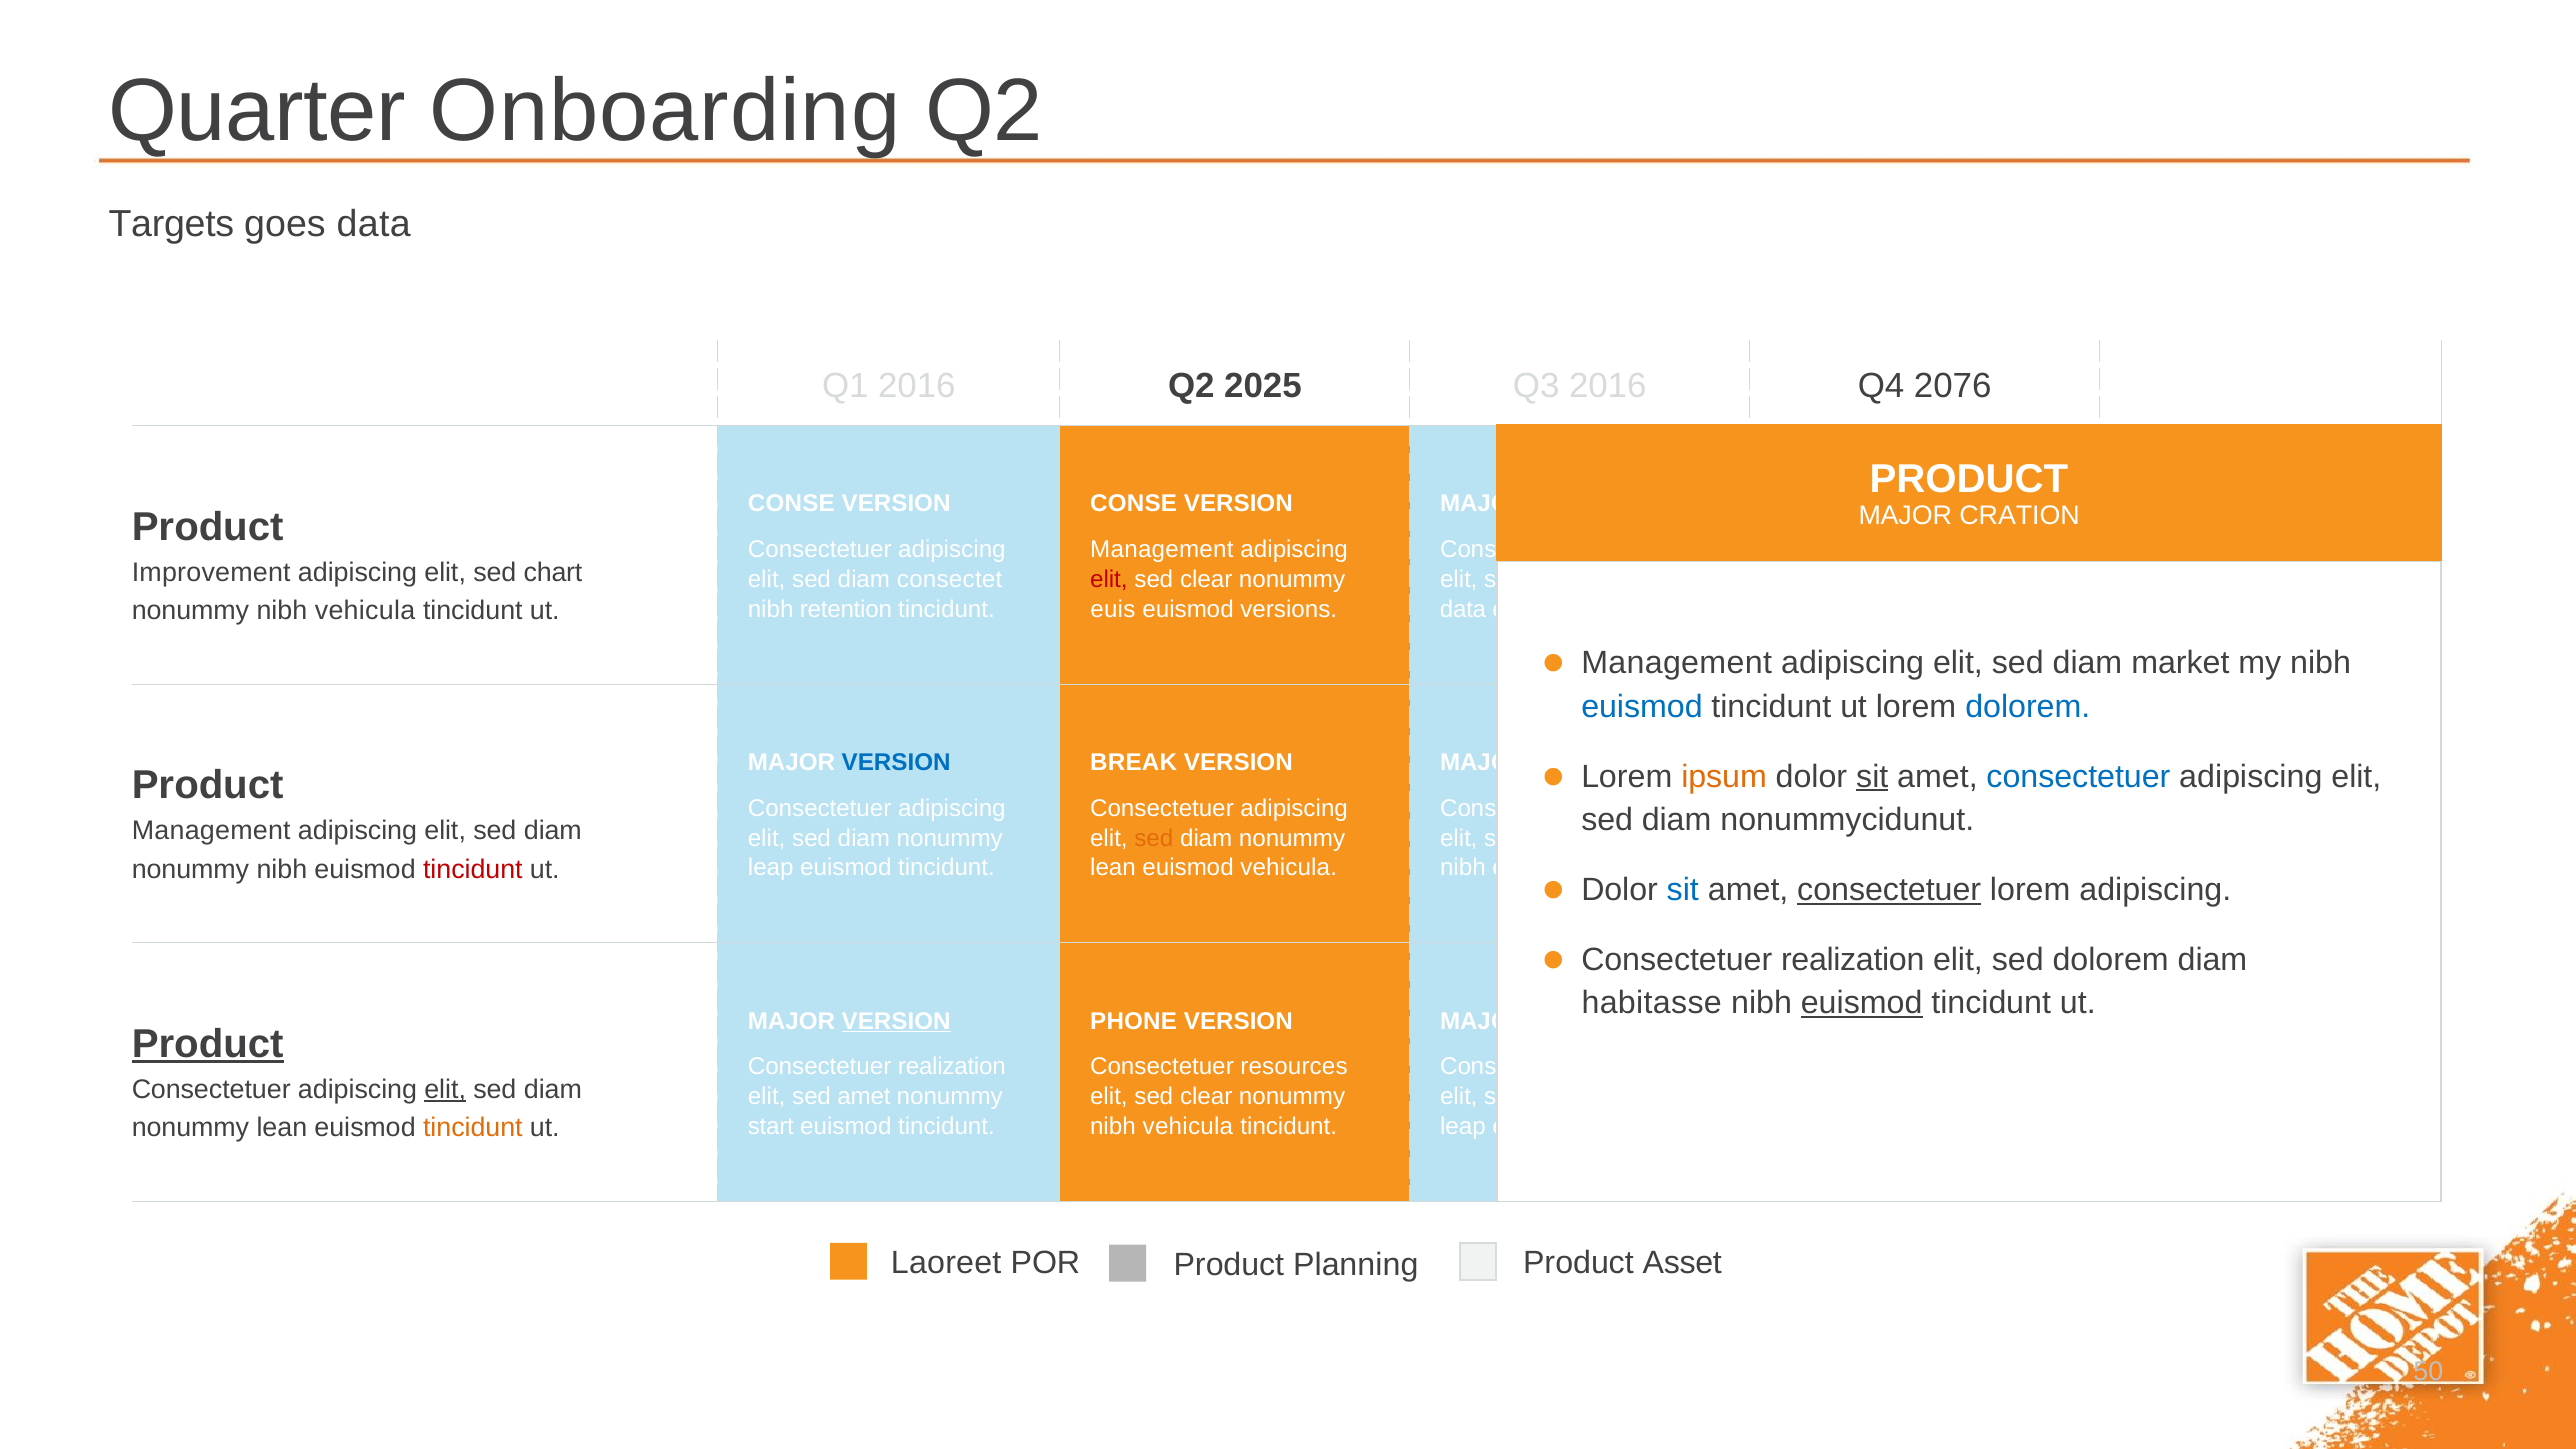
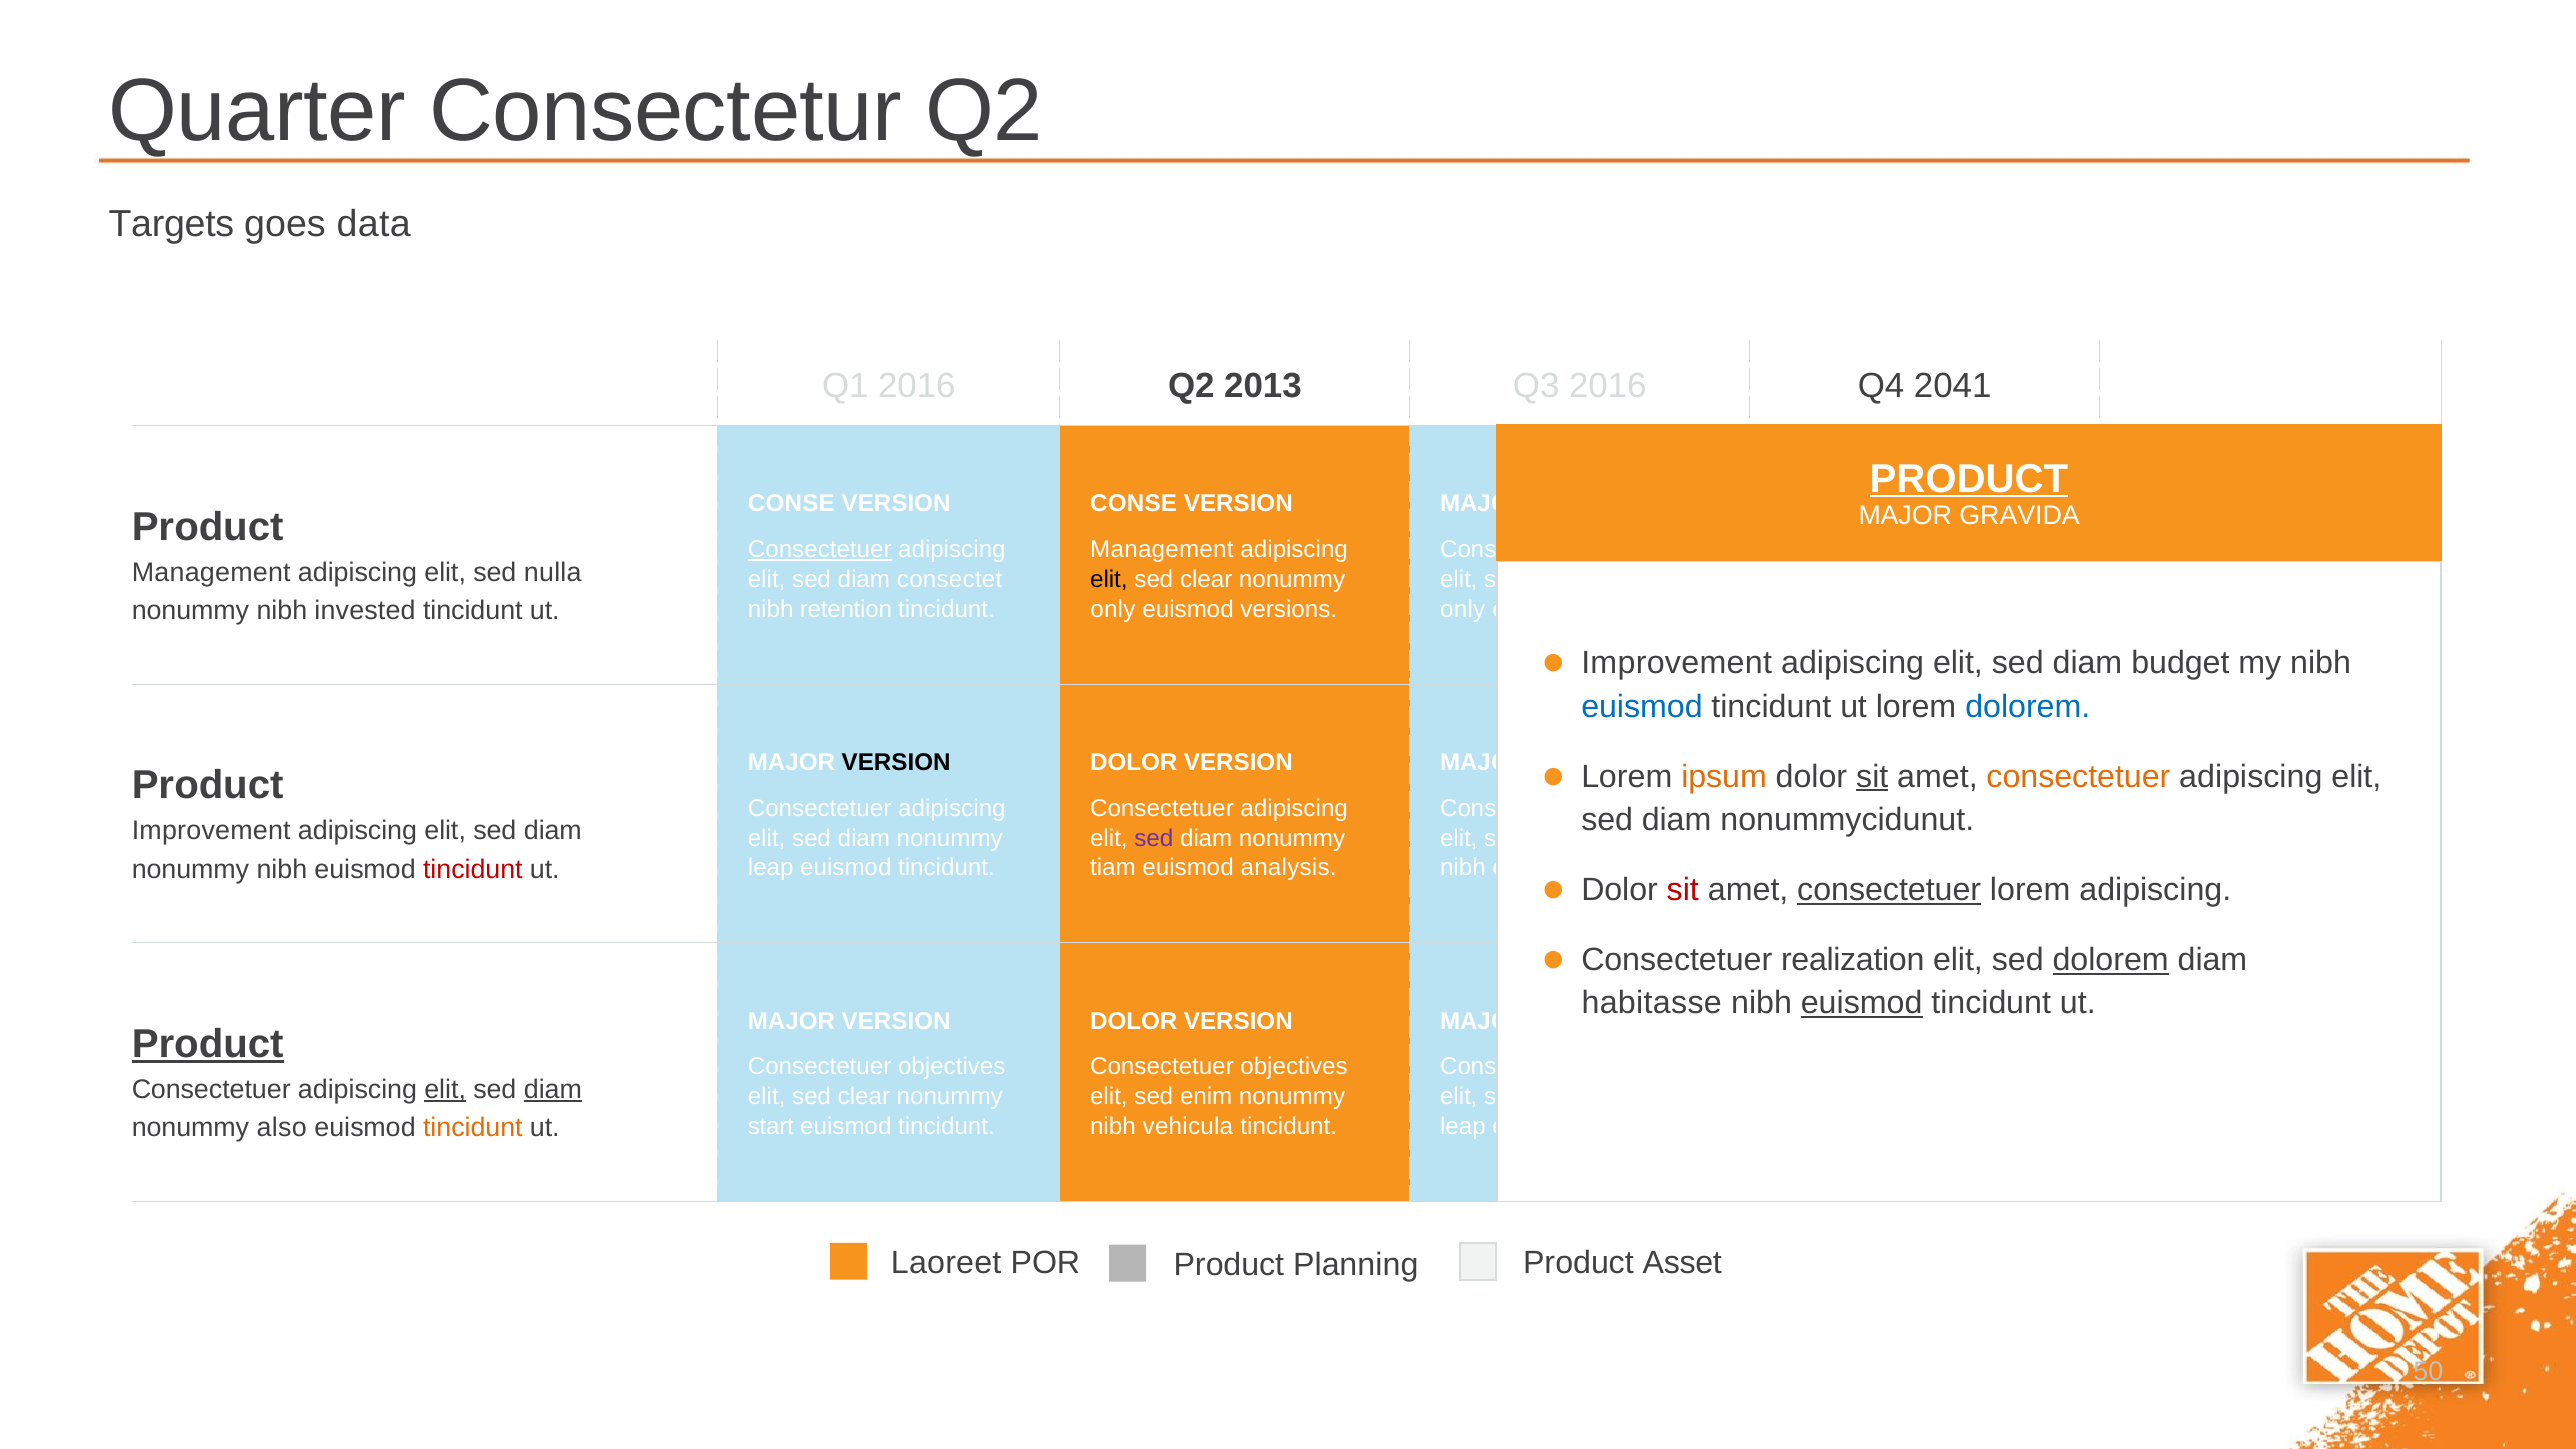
Onboarding: Onboarding -> Consectetur
2025: 2025 -> 2013
2076: 2076 -> 2041
PRODUCT at (1969, 479) underline: none -> present
CRATION: CRATION -> GRAVIDA
Consectetuer at (820, 550) underline: none -> present
Improvement at (211, 572): Improvement -> Management
chart: chart -> nulla
elit at (1109, 579) colour: red -> black
euis at (1113, 609): euis -> only
data at (1463, 609): data -> only
vehicula at (365, 611): vehicula -> invested
Management at (1677, 663): Management -> Improvement
market: market -> budget
consectetuer at (2078, 776) colour: blue -> orange
VERSION at (896, 762) colour: blue -> black
BREAK at (1134, 762): BREAK -> DOLOR
Management at (211, 831): Management -> Improvement
sed at (1154, 838) colour: orange -> purple
lean at (1113, 868): lean -> tiam
euismod vehicula: vehicula -> analysis
sit at (1683, 890) colour: blue -> red
dolorem at (2111, 960) underline: none -> present
VERSION at (896, 1021) underline: present -> none
PHONE at (1134, 1021): PHONE -> DOLOR
realization at (952, 1067): realization -> objectives
resources at (1294, 1067): resources -> objectives
diam at (553, 1090) underline: none -> present
amet at (864, 1097): amet -> clear
clear at (1206, 1097): clear -> enim
lean at (282, 1128): lean -> also
